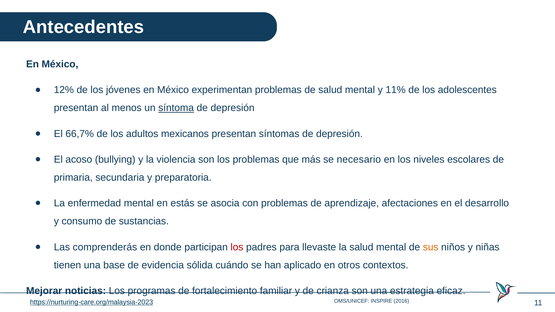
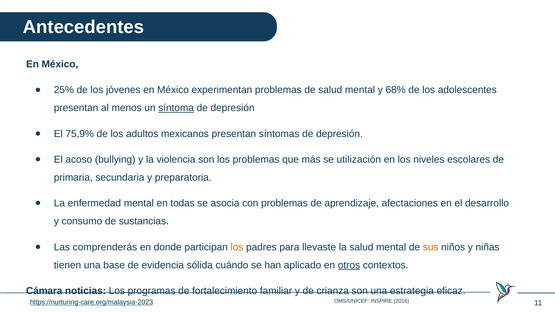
12%: 12% -> 25%
11%: 11% -> 68%
66,7%: 66,7% -> 75,9%
necesario: necesario -> utilización
estás: estás -> todas
los at (237, 247) colour: red -> orange
otros underline: none -> present
Mejorar: Mejorar -> Cámara
